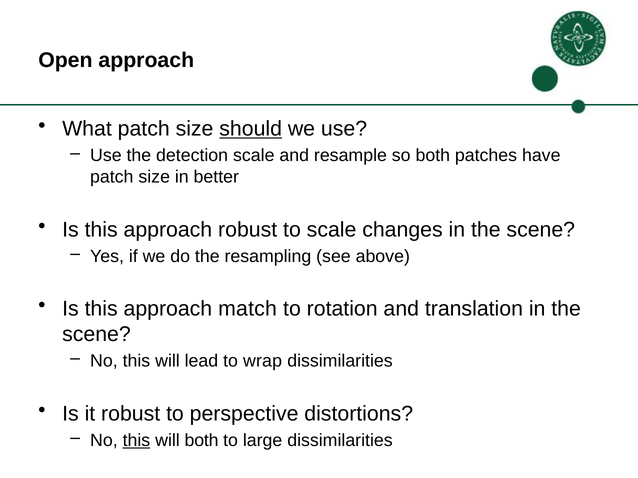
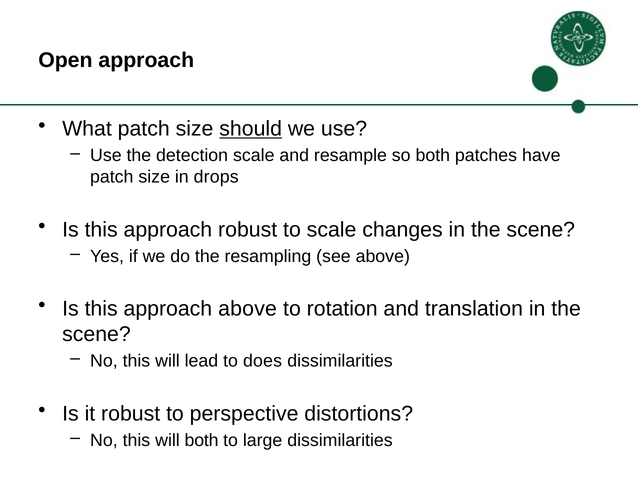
better: better -> drops
approach match: match -> above
wrap: wrap -> does
this at (136, 441) underline: present -> none
